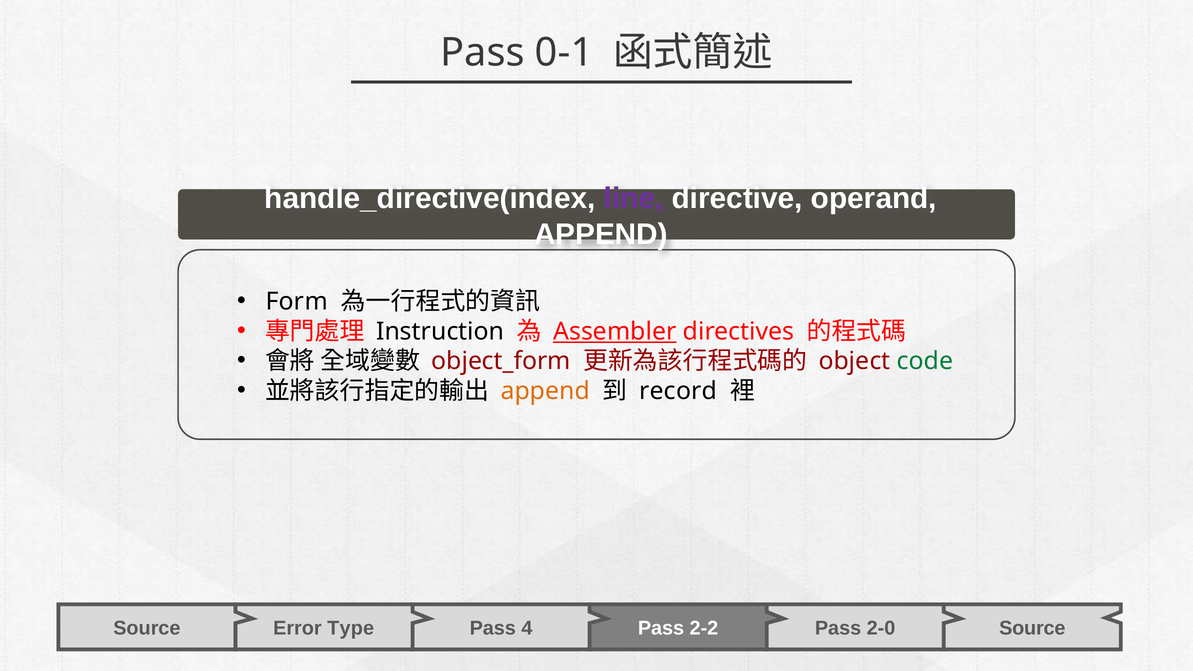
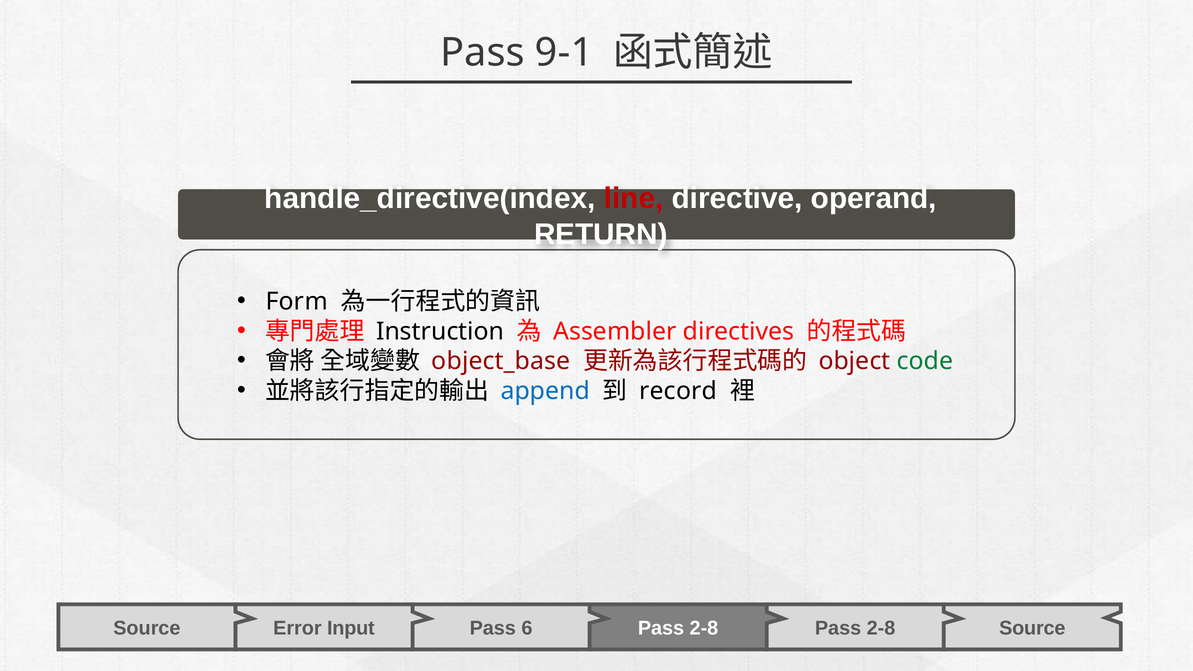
0-1: 0-1 -> 9-1
line colour: purple -> red
APPEND at (601, 234): APPEND -> RETURN
Assembler underline: present -> none
object_form: object_form -> object_base
append at (545, 391) colour: orange -> blue
Type: Type -> Input
4: 4 -> 6
2-2 at (704, 628): 2-2 -> 2-8
2-0 at (881, 628): 2-0 -> 2-8
